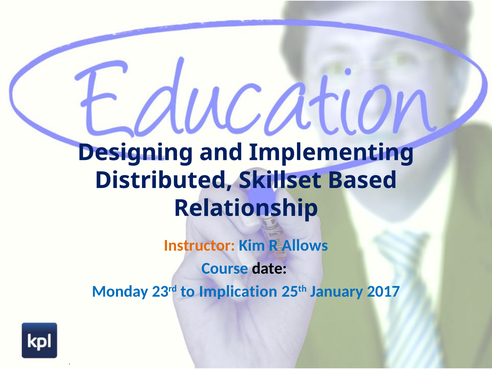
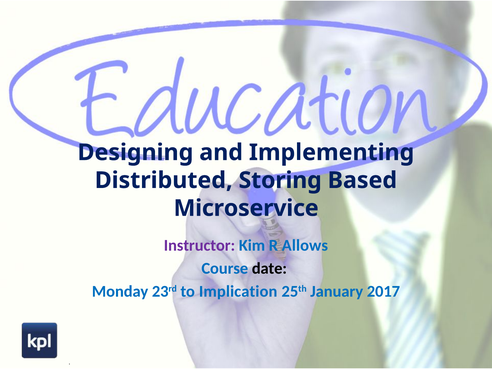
Skillset: Skillset -> Storing
Relationship: Relationship -> Microservice
Instructor colour: orange -> purple
